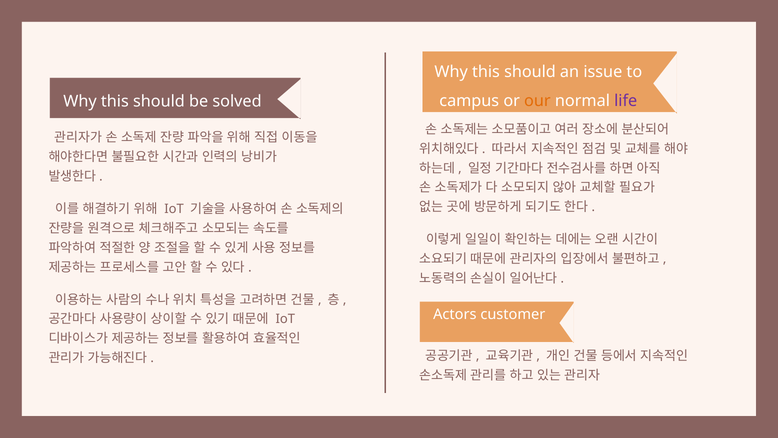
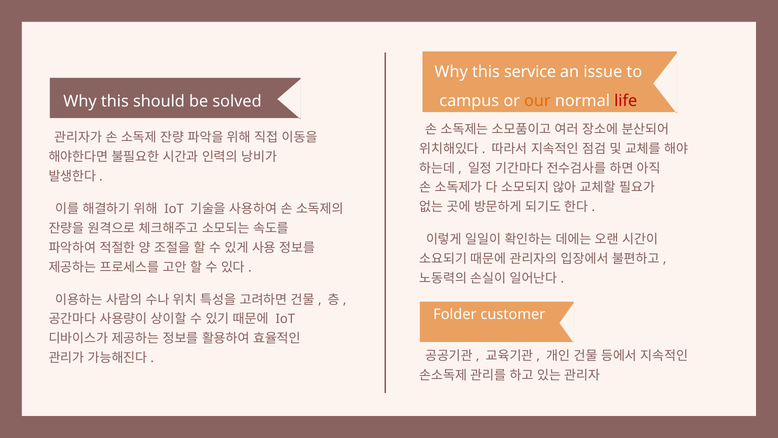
should at (530, 72): should -> service
life colour: purple -> red
Actors: Actors -> Folder
